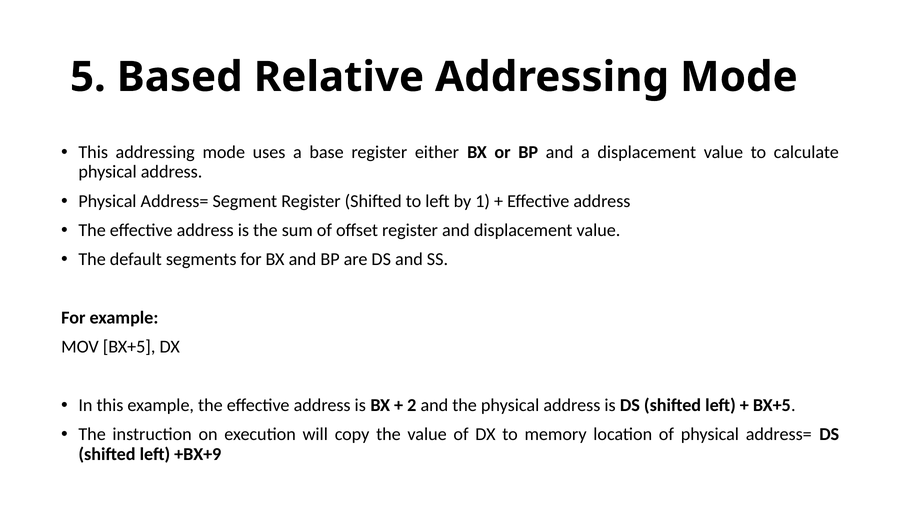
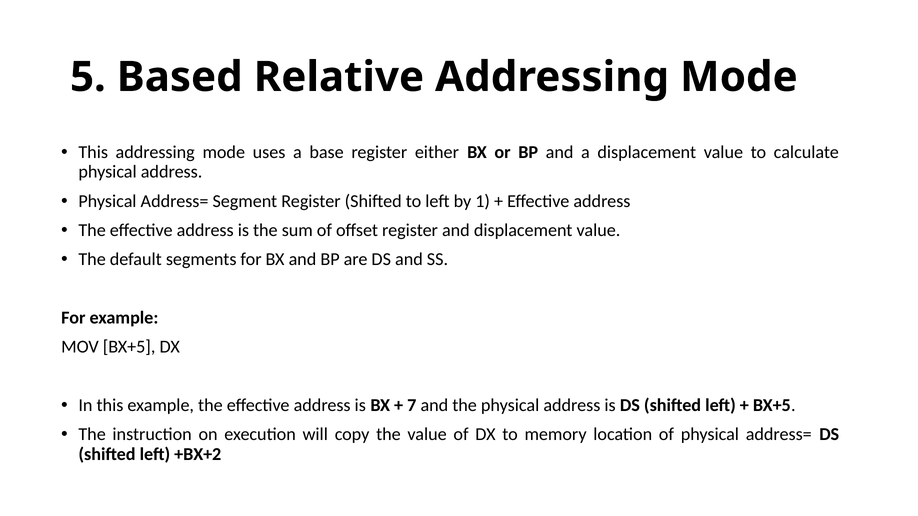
2: 2 -> 7
+BX+9: +BX+9 -> +BX+2
